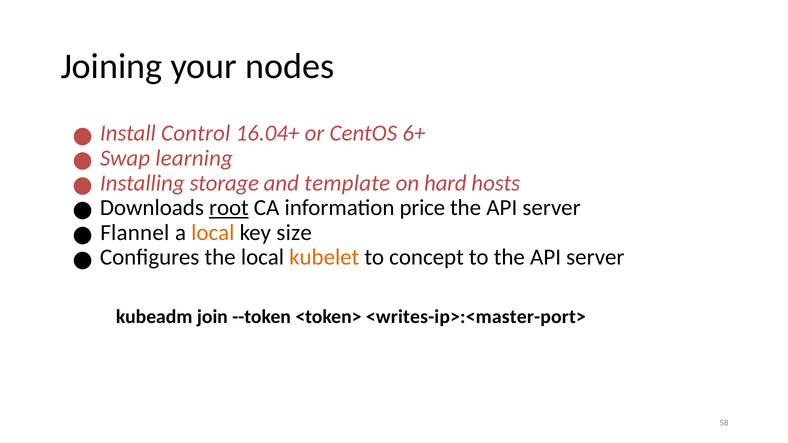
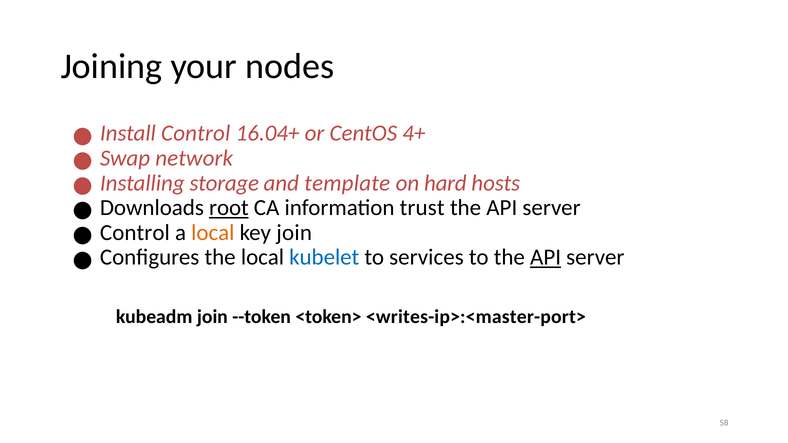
6+: 6+ -> 4+
learning: learning -> network
price: price -> trust
Flannel at (135, 233): Flannel -> Control
key size: size -> join
kubelet colour: orange -> blue
concept: concept -> services
API at (546, 258) underline: none -> present
